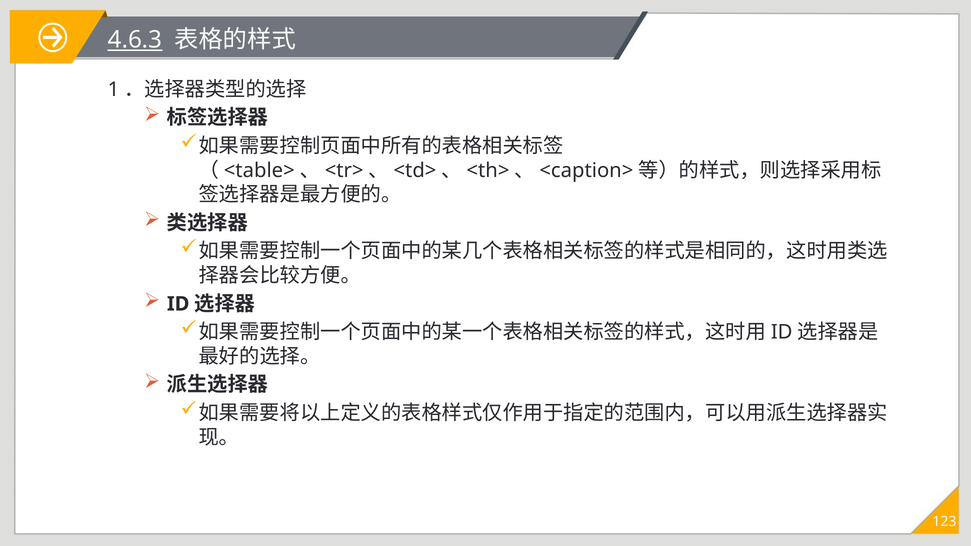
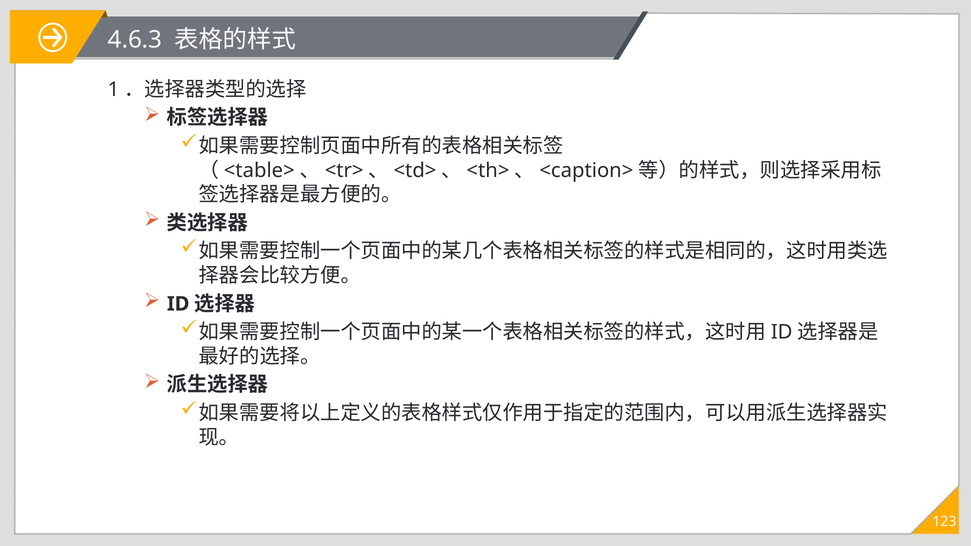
4.6.3 underline: present -> none
